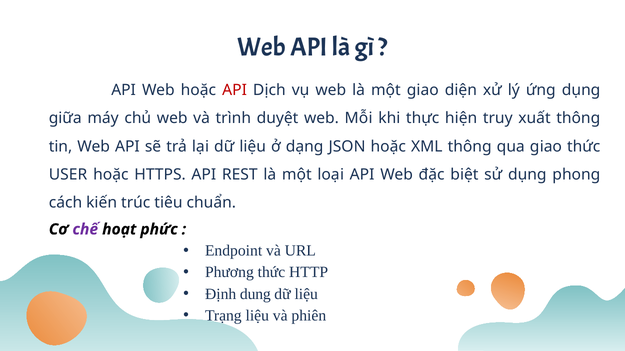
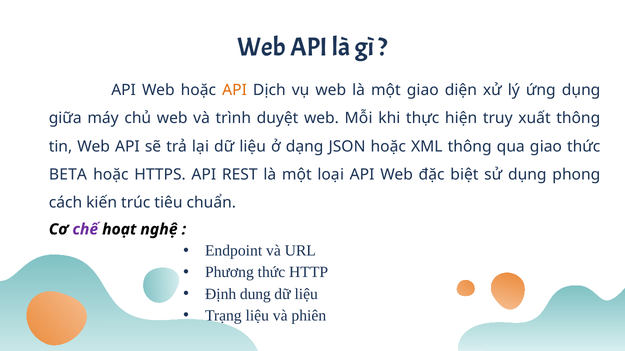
API at (235, 90) colour: red -> orange
USER: USER -> BETA
phức: phức -> nghệ
